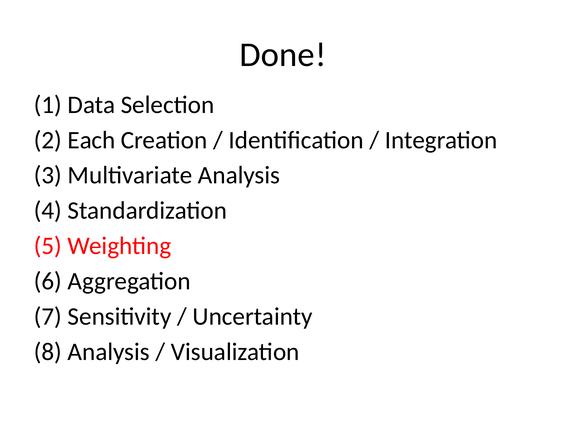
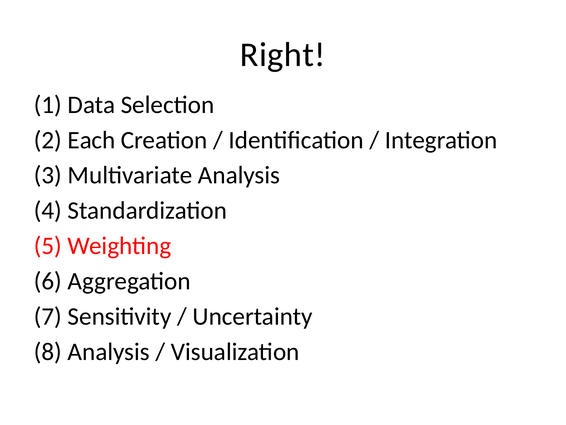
Done: Done -> Right
